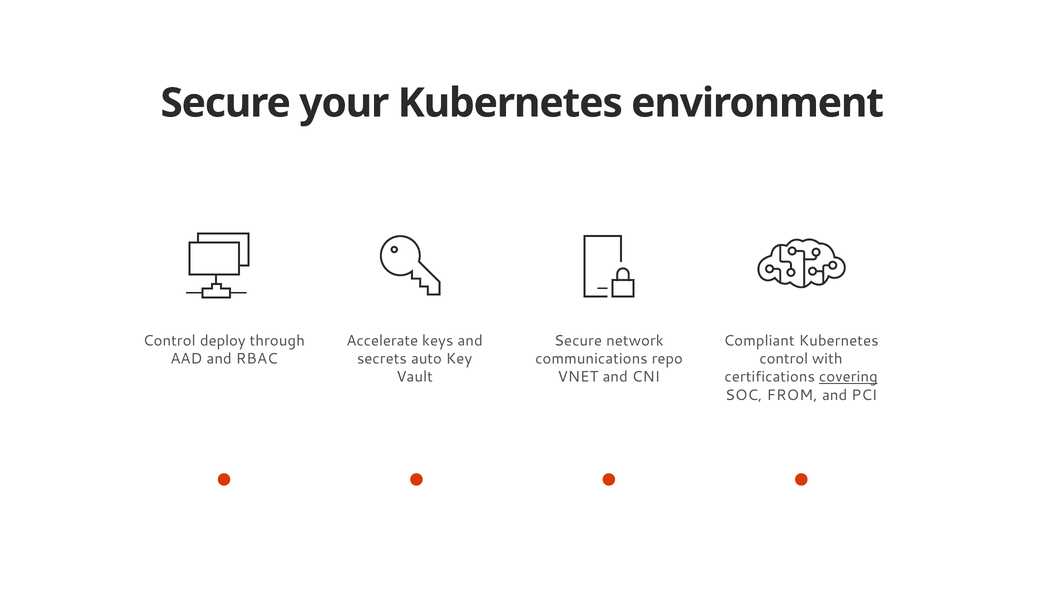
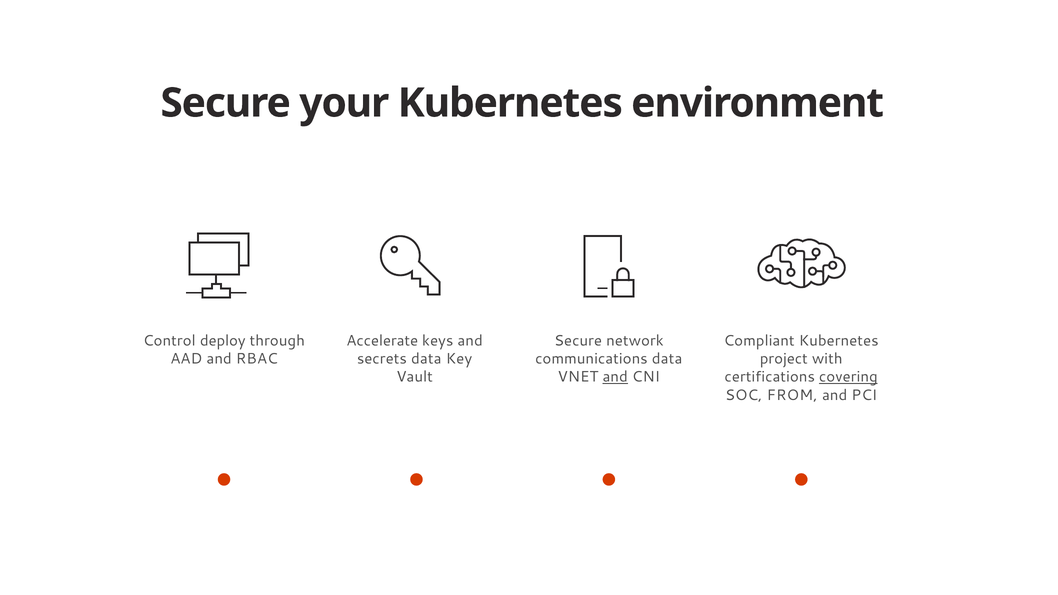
secrets auto: auto -> data
communications repo: repo -> data
control at (784, 359): control -> project
and at (615, 377) underline: none -> present
